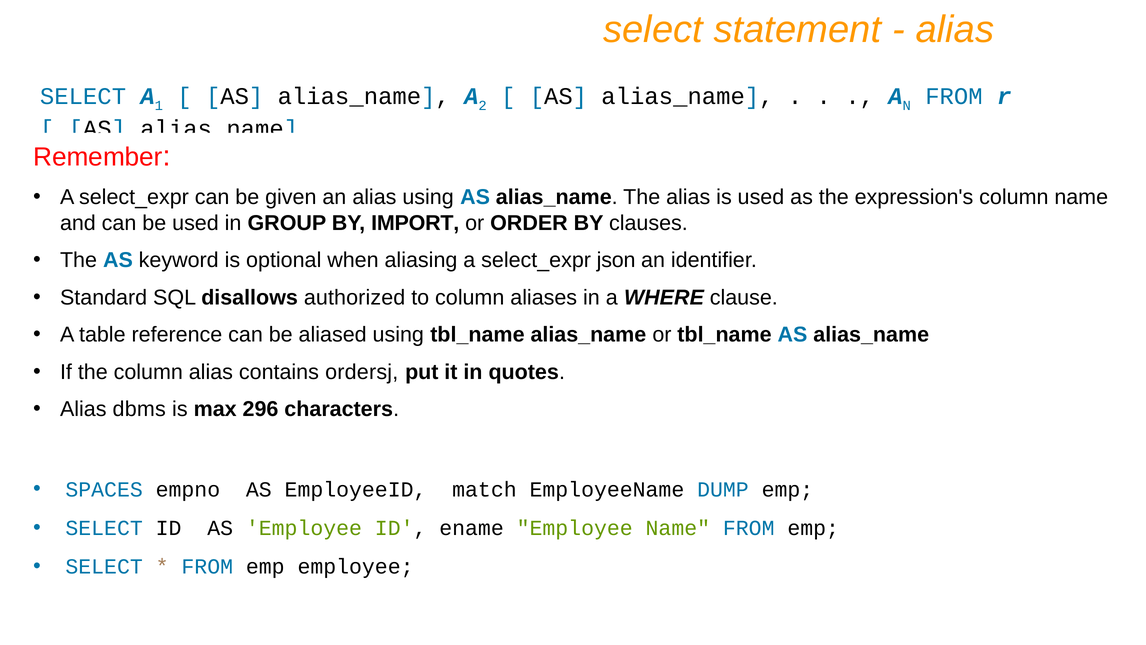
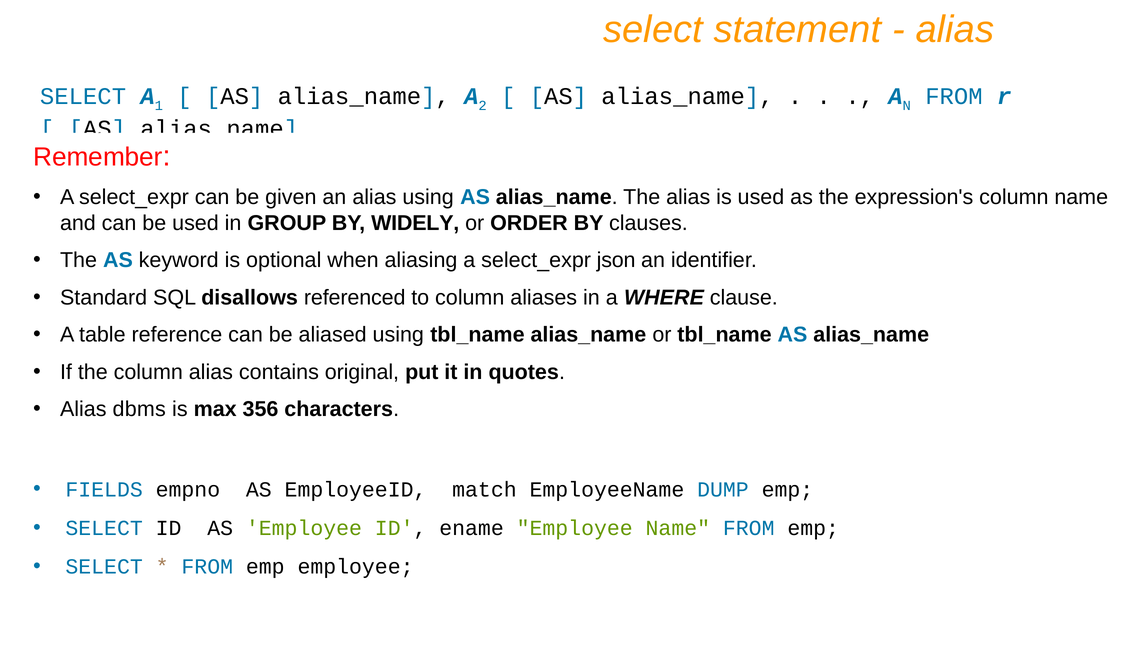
IMPORT: IMPORT -> WIDELY
authorized: authorized -> referenced
ordersj: ordersj -> original
296: 296 -> 356
SPACES: SPACES -> FIELDS
